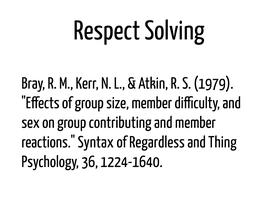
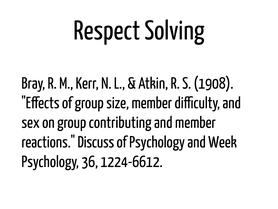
1979: 1979 -> 1908
Syntax: Syntax -> Discuss
of Regardless: Regardless -> Psychology
Thing: Thing -> Week
1224-1640: 1224-1640 -> 1224-6612
